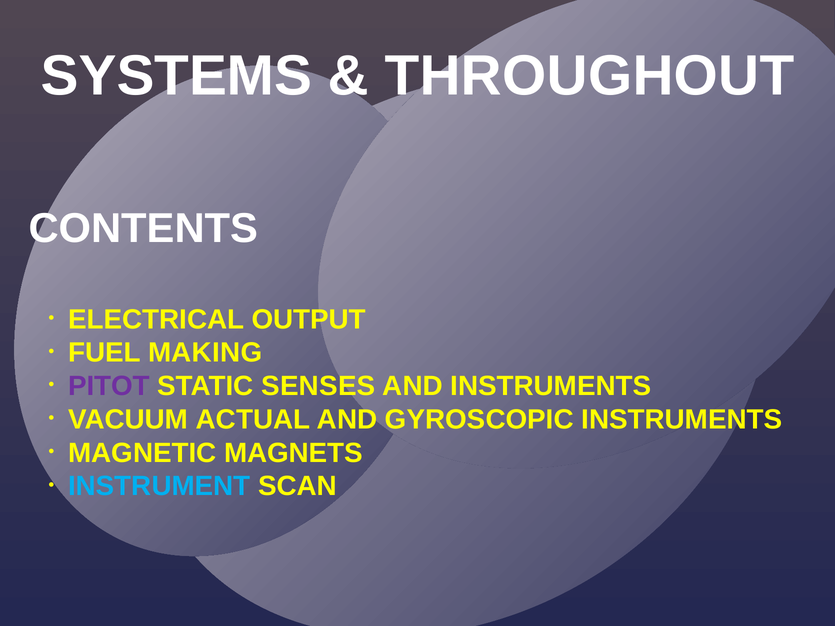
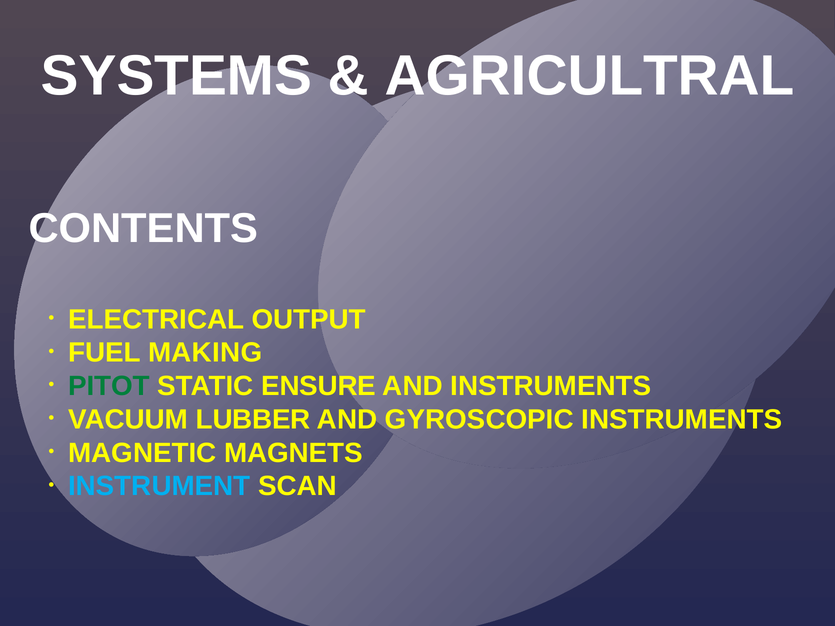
THROUGHOUT: THROUGHOUT -> AGRICULTRAL
PITOT colour: purple -> green
SENSES: SENSES -> ENSURE
ACTUAL: ACTUAL -> LUBBER
